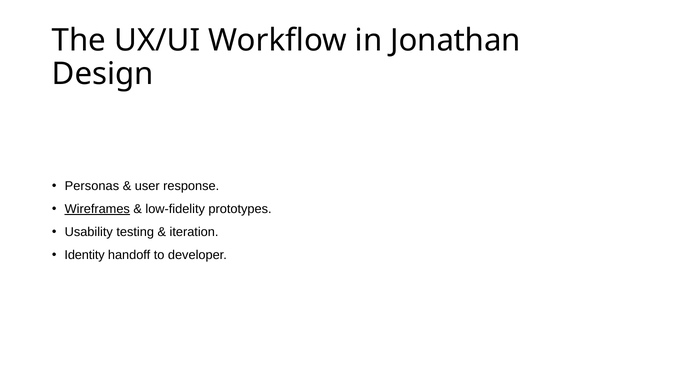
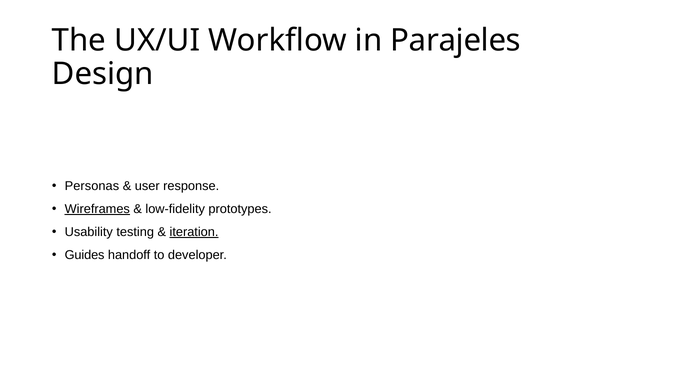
Jonathan: Jonathan -> Parajeles
iteration underline: none -> present
Identity: Identity -> Guides
